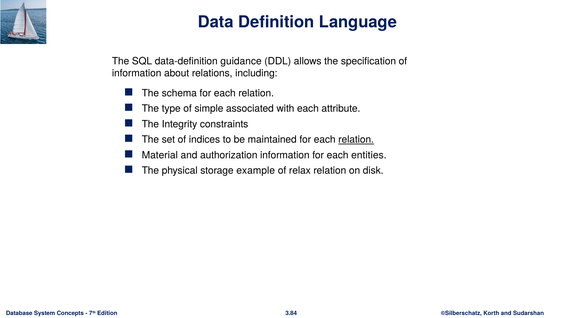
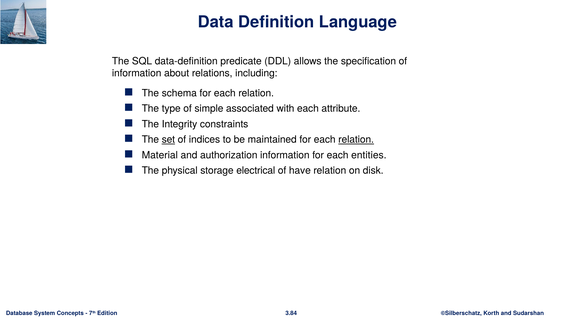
guidance: guidance -> predicate
set underline: none -> present
example: example -> electrical
relax: relax -> have
